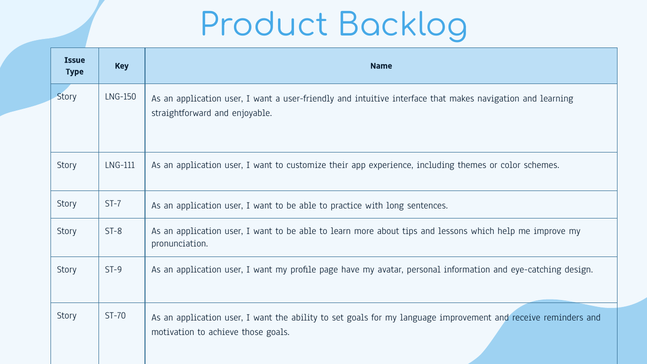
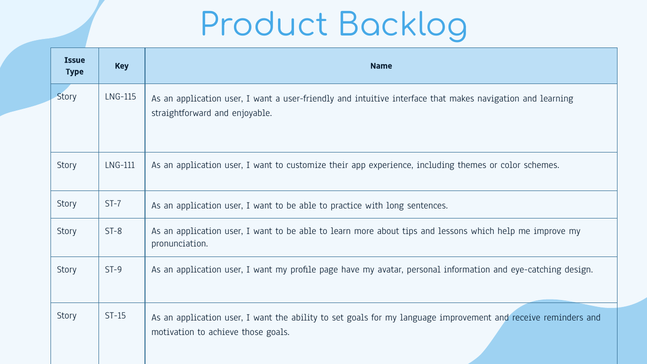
LNG-150: LNG-150 -> LNG-115
ST-70: ST-70 -> ST-15
